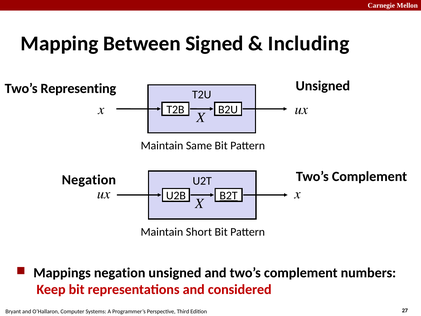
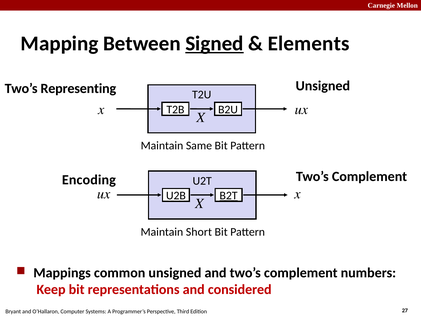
Signed underline: none -> present
Including: Including -> Elements
Negation at (89, 180): Negation -> Encoding
Mappings negation: negation -> common
